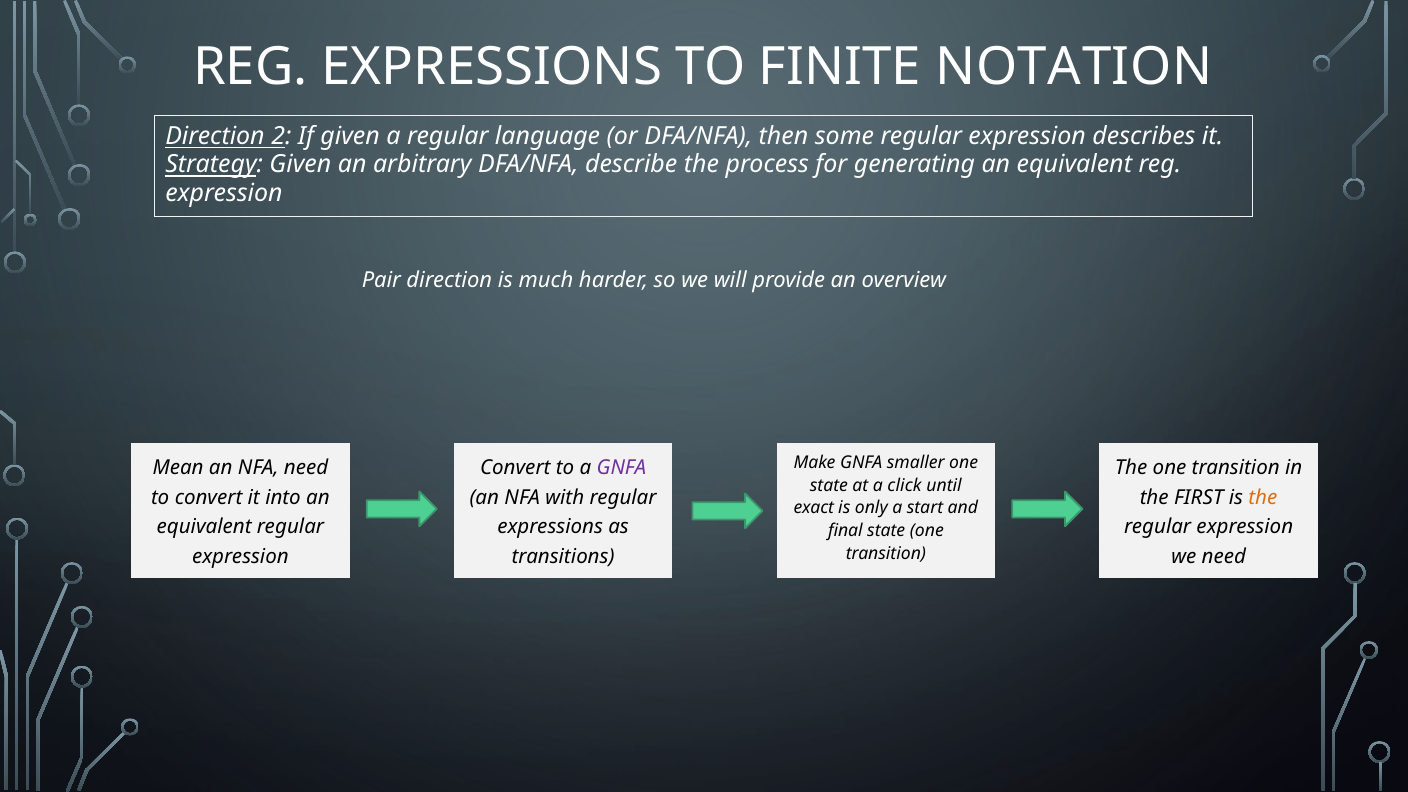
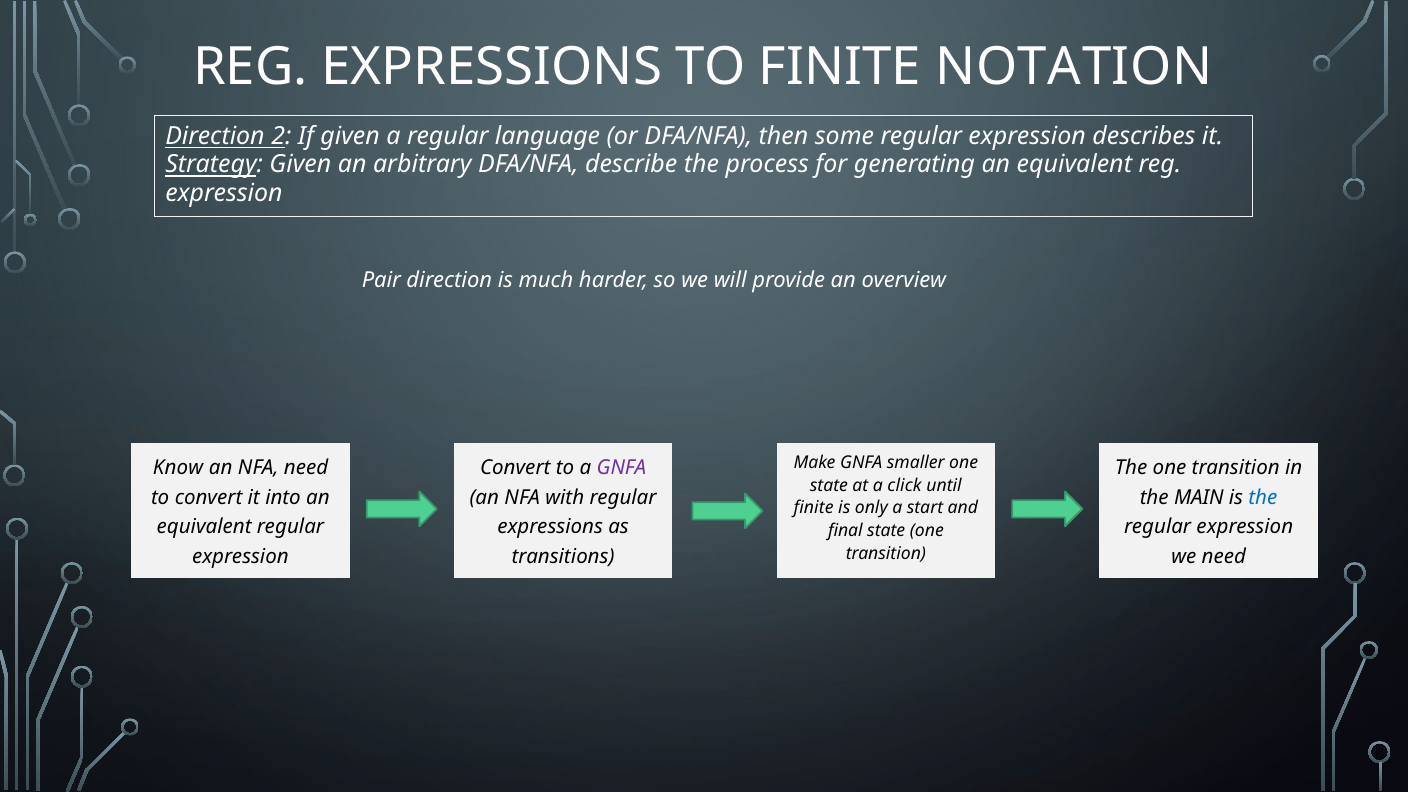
Mean: Mean -> Know
FIRST: FIRST -> MAIN
the at (1263, 497) colour: orange -> blue
exact at (814, 508): exact -> finite
